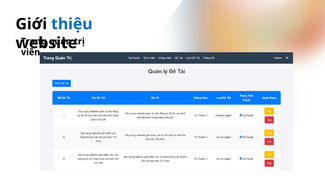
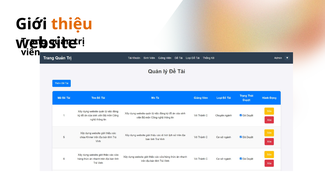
thiệu colour: blue -> orange
